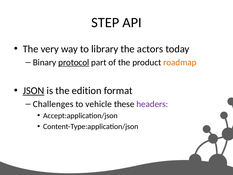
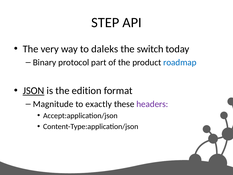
library: library -> daleks
actors: actors -> switch
protocol underline: present -> none
roadmap colour: orange -> blue
Challenges: Challenges -> Magnitude
vehicle: vehicle -> exactly
